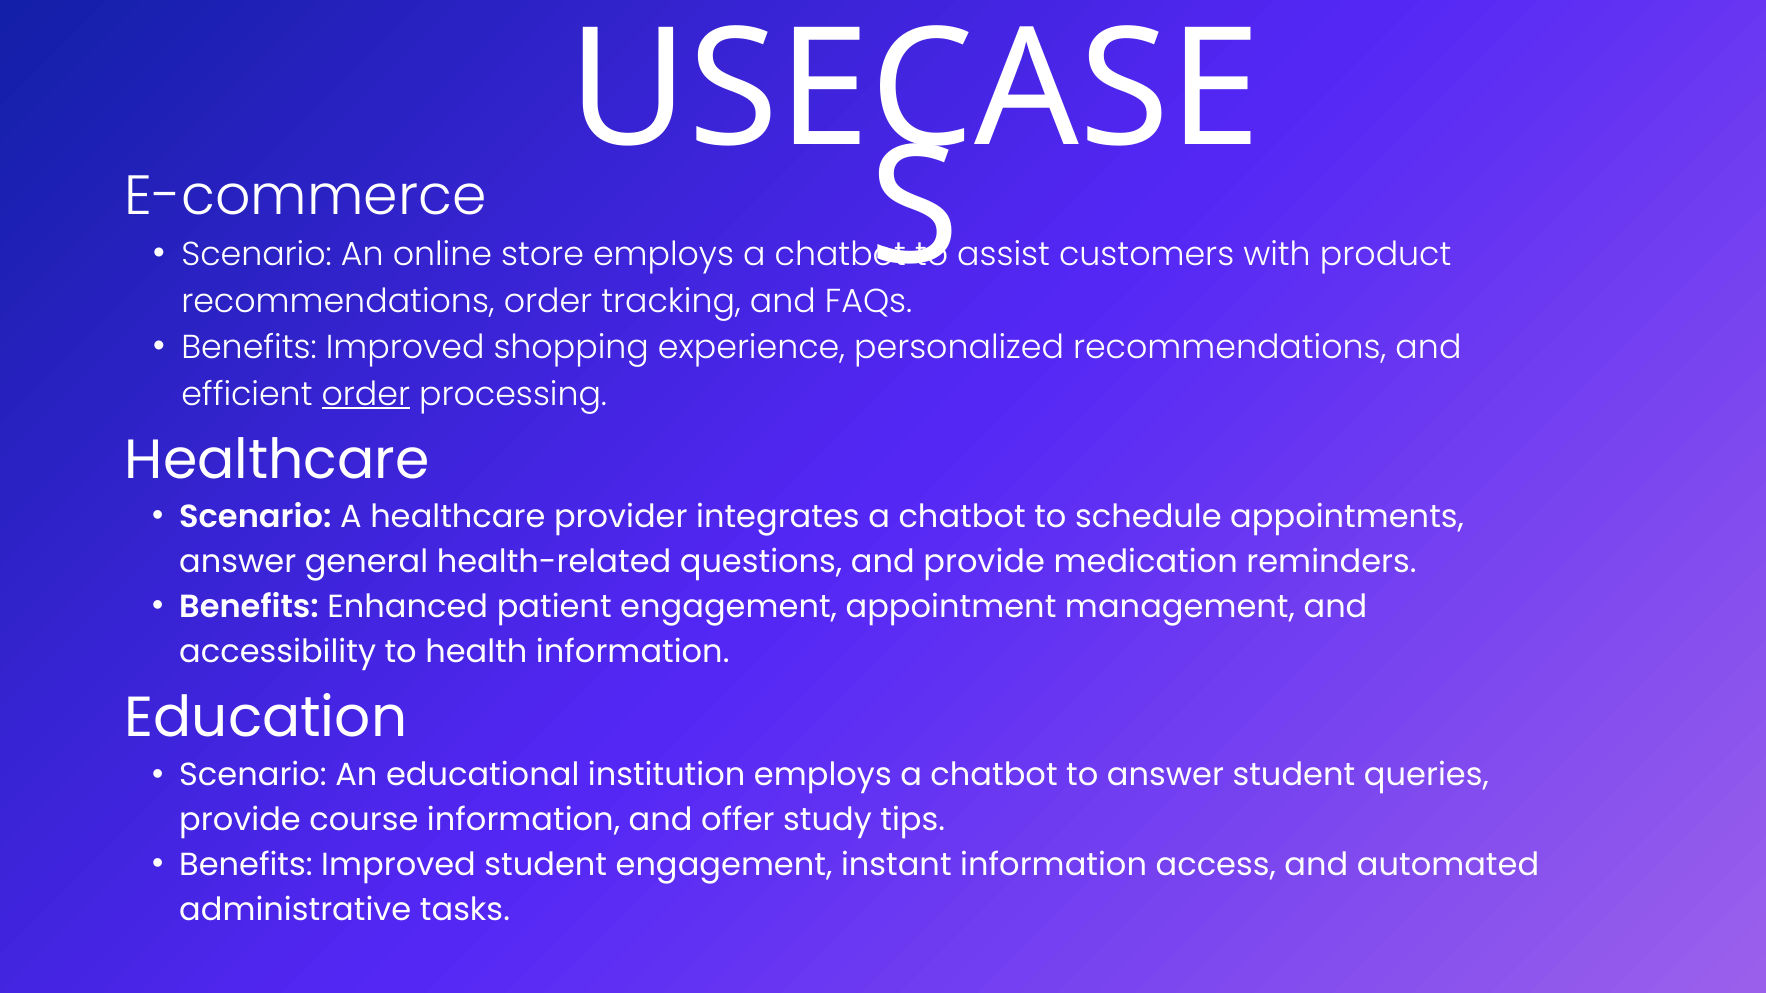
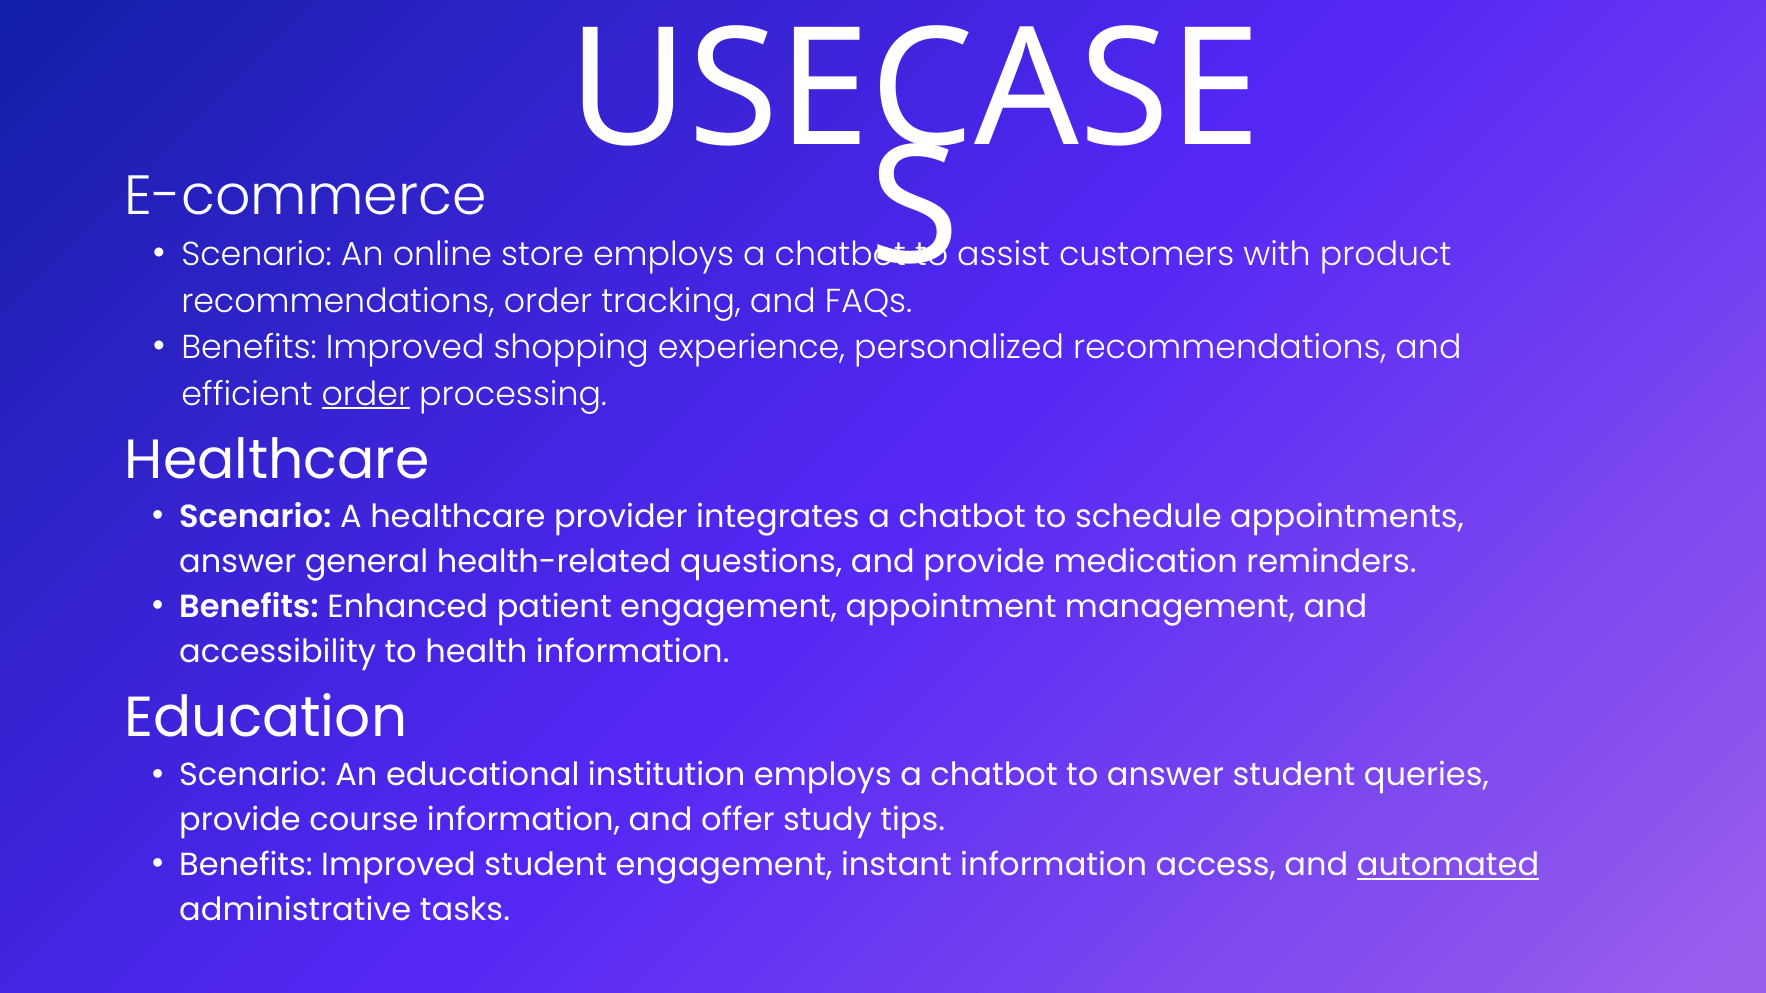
automated underline: none -> present
